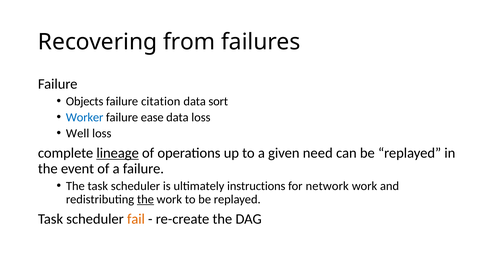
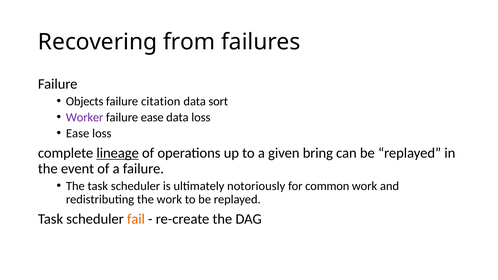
Worker colour: blue -> purple
Well at (78, 133): Well -> Ease
need: need -> bring
instructions: instructions -> notoriously
network: network -> common
the at (145, 199) underline: present -> none
